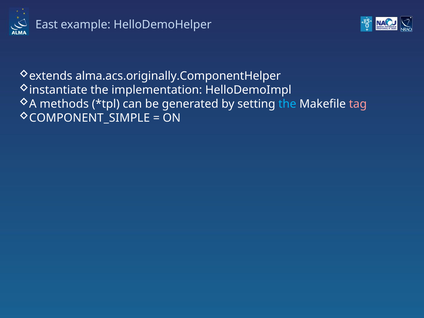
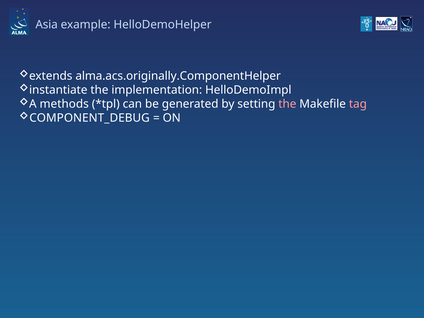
East: East -> Asia
the at (287, 104) colour: light blue -> pink
COMPONENT_SIMPLE: COMPONENT_SIMPLE -> COMPONENT_DEBUG
